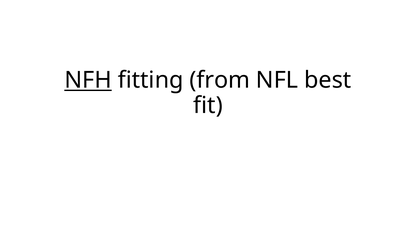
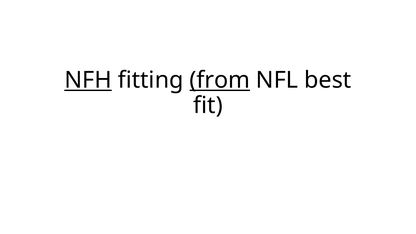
from underline: none -> present
